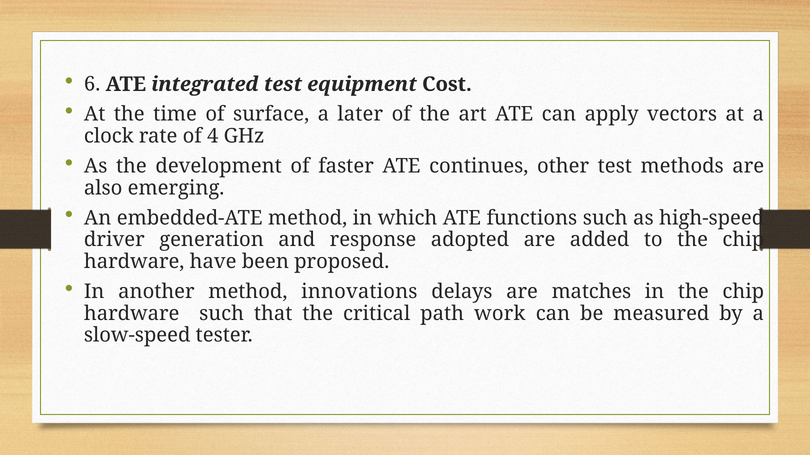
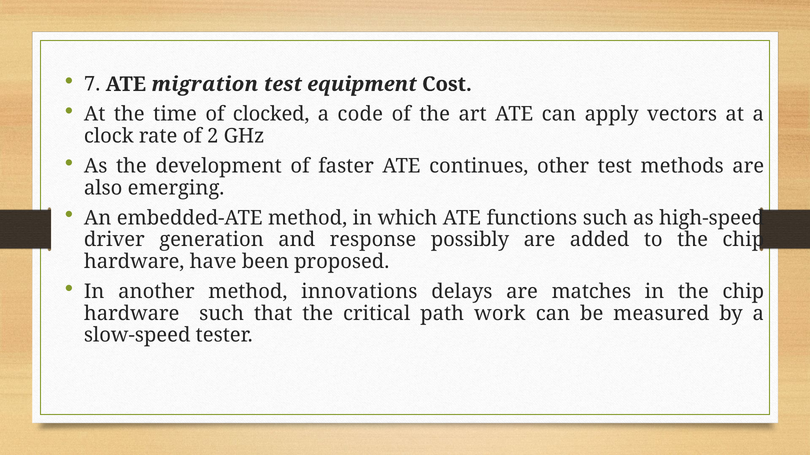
6: 6 -> 7
integrated: integrated -> migration
surface: surface -> clocked
later: later -> code
4: 4 -> 2
adopted: adopted -> possibly
